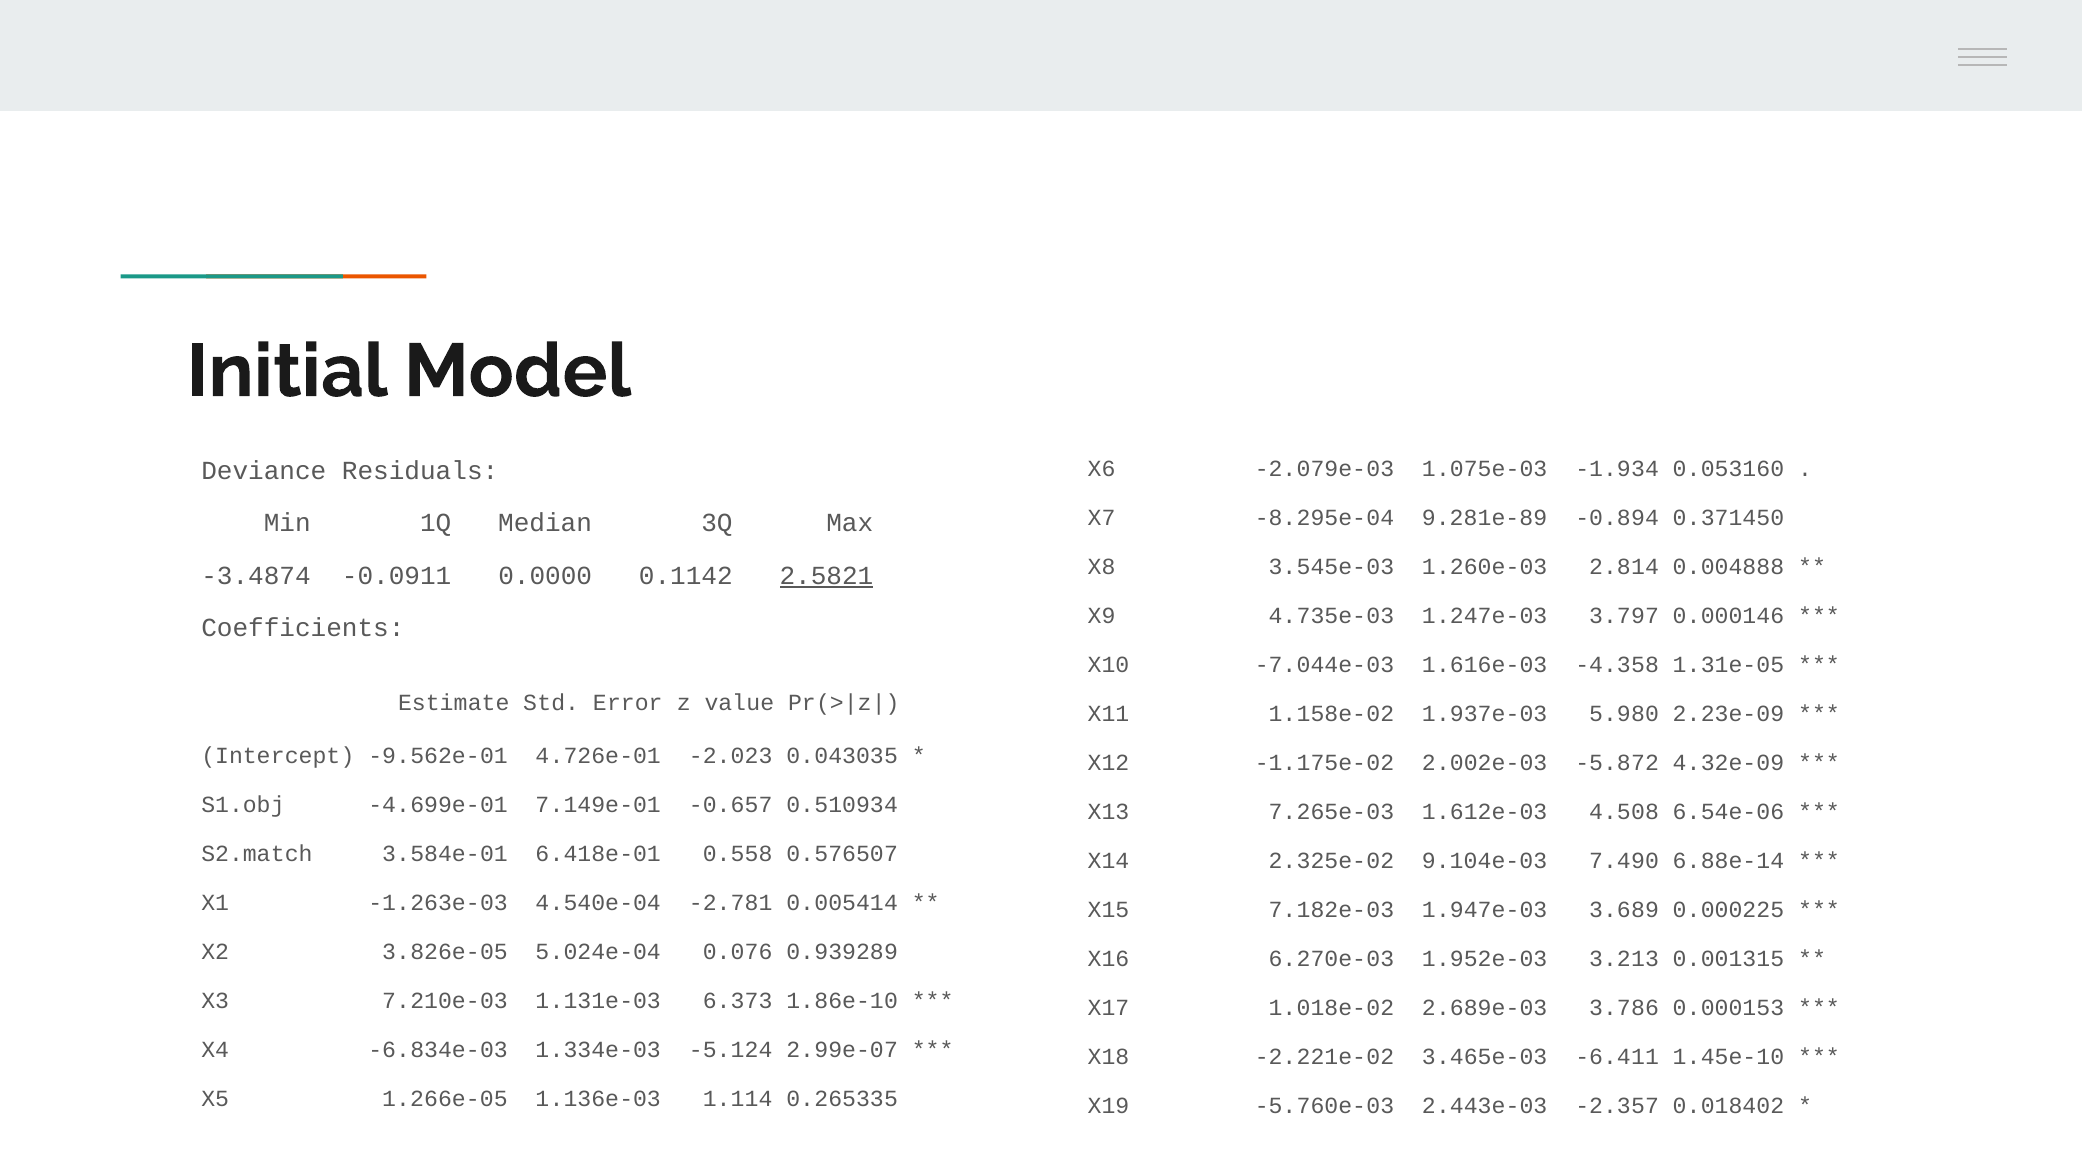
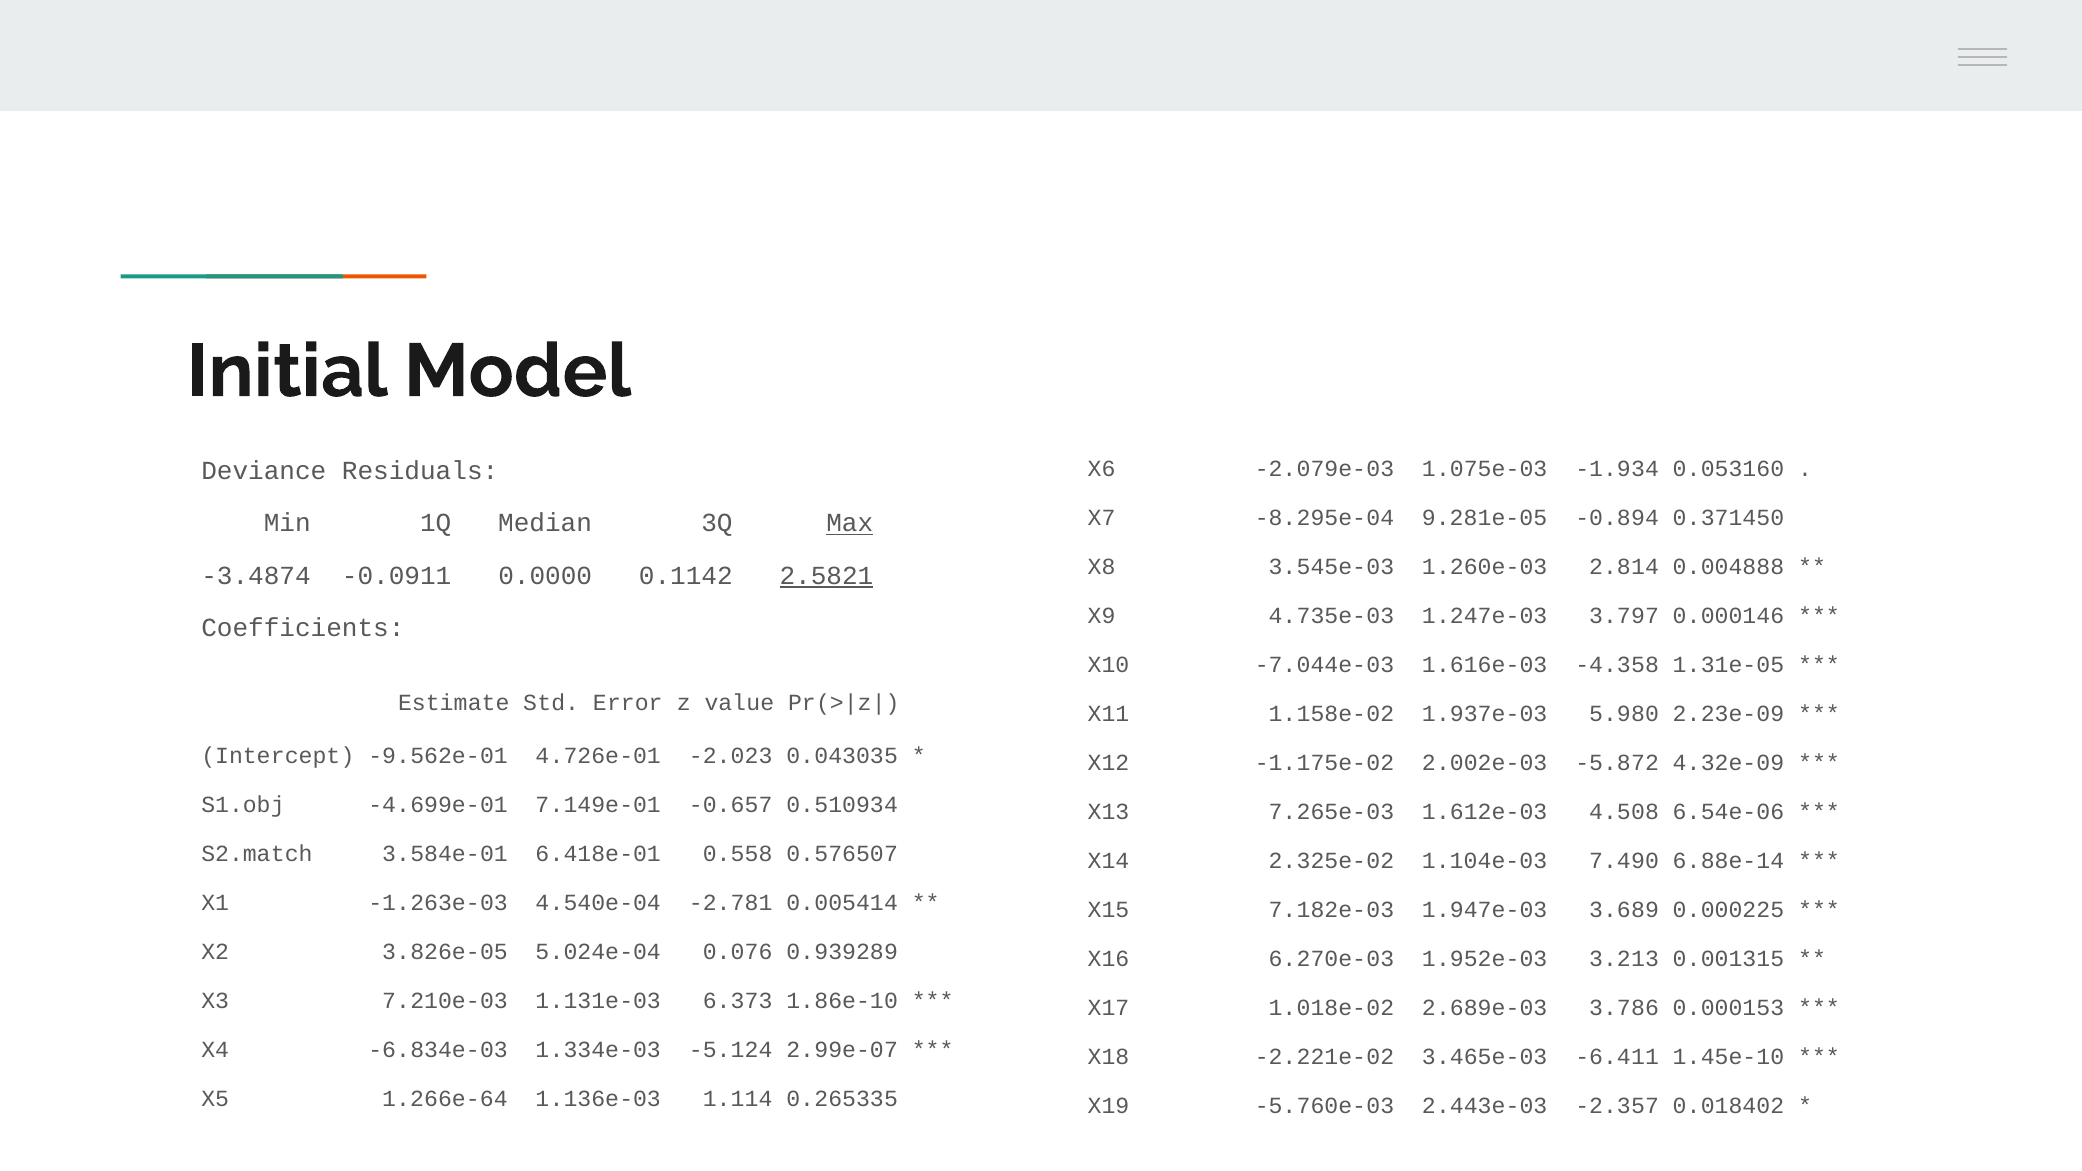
9.281e-89: 9.281e-89 -> 9.281e-05
Max underline: none -> present
9.104e-03: 9.104e-03 -> 1.104e-03
1.266e-05: 1.266e-05 -> 1.266e-64
